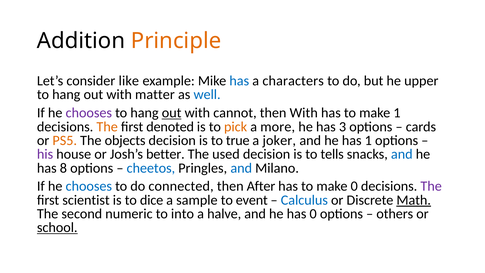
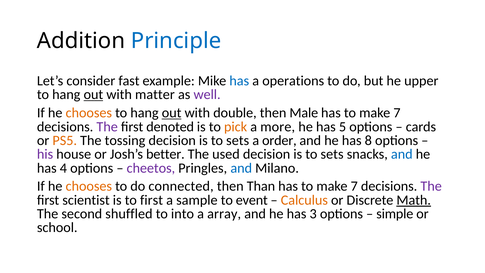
Principle colour: orange -> blue
like: like -> fast
characters: characters -> operations
out at (93, 95) underline: none -> present
well colour: blue -> purple
chooses at (89, 113) colour: purple -> orange
cannot: cannot -> double
then With: With -> Male
1 at (397, 113): 1 -> 7
The at (107, 127) colour: orange -> purple
3: 3 -> 5
objects: objects -> tossing
true at (238, 140): true -> sets
joker: joker -> order
has 1: 1 -> 8
tells at (332, 154): tells -> sets
8: 8 -> 4
cheetos colour: blue -> purple
chooses at (89, 186) colour: blue -> orange
After: After -> Than
0 at (354, 186): 0 -> 7
to dice: dice -> first
Calculus colour: blue -> orange
numeric: numeric -> shuffled
halve: halve -> array
has 0: 0 -> 3
others: others -> simple
school underline: present -> none
